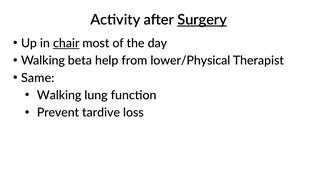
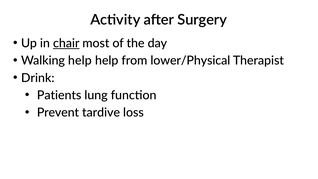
Surgery underline: present -> none
Walking beta: beta -> help
Same: Same -> Drink
Walking at (59, 95): Walking -> Patients
